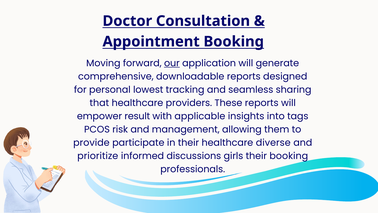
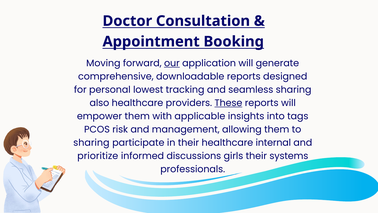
that: that -> also
These underline: none -> present
empower result: result -> them
provide at (91, 142): provide -> sharing
diverse: diverse -> internal
their booking: booking -> systems
